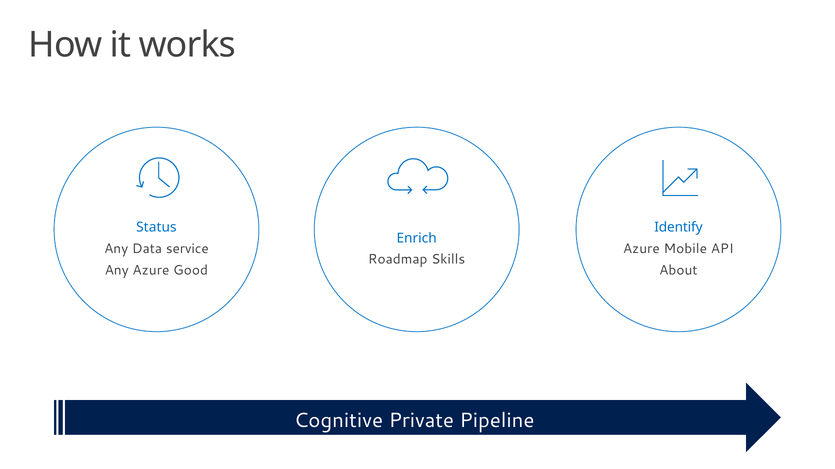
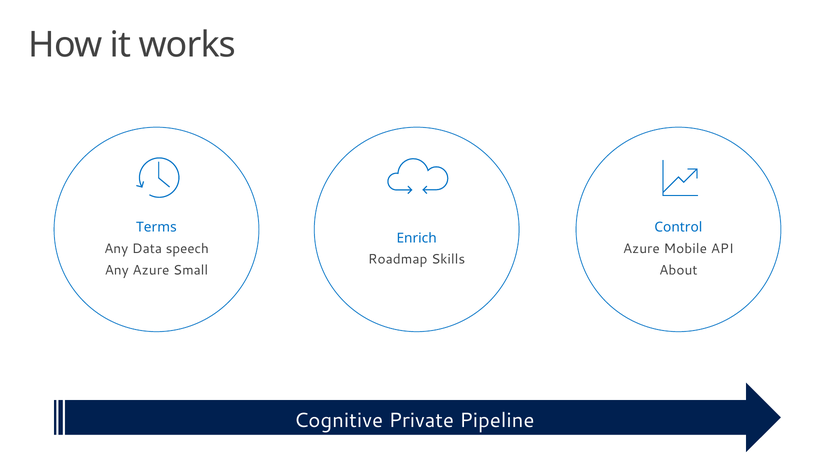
Status: Status -> Terms
Identify: Identify -> Control
service: service -> speech
Good: Good -> Small
